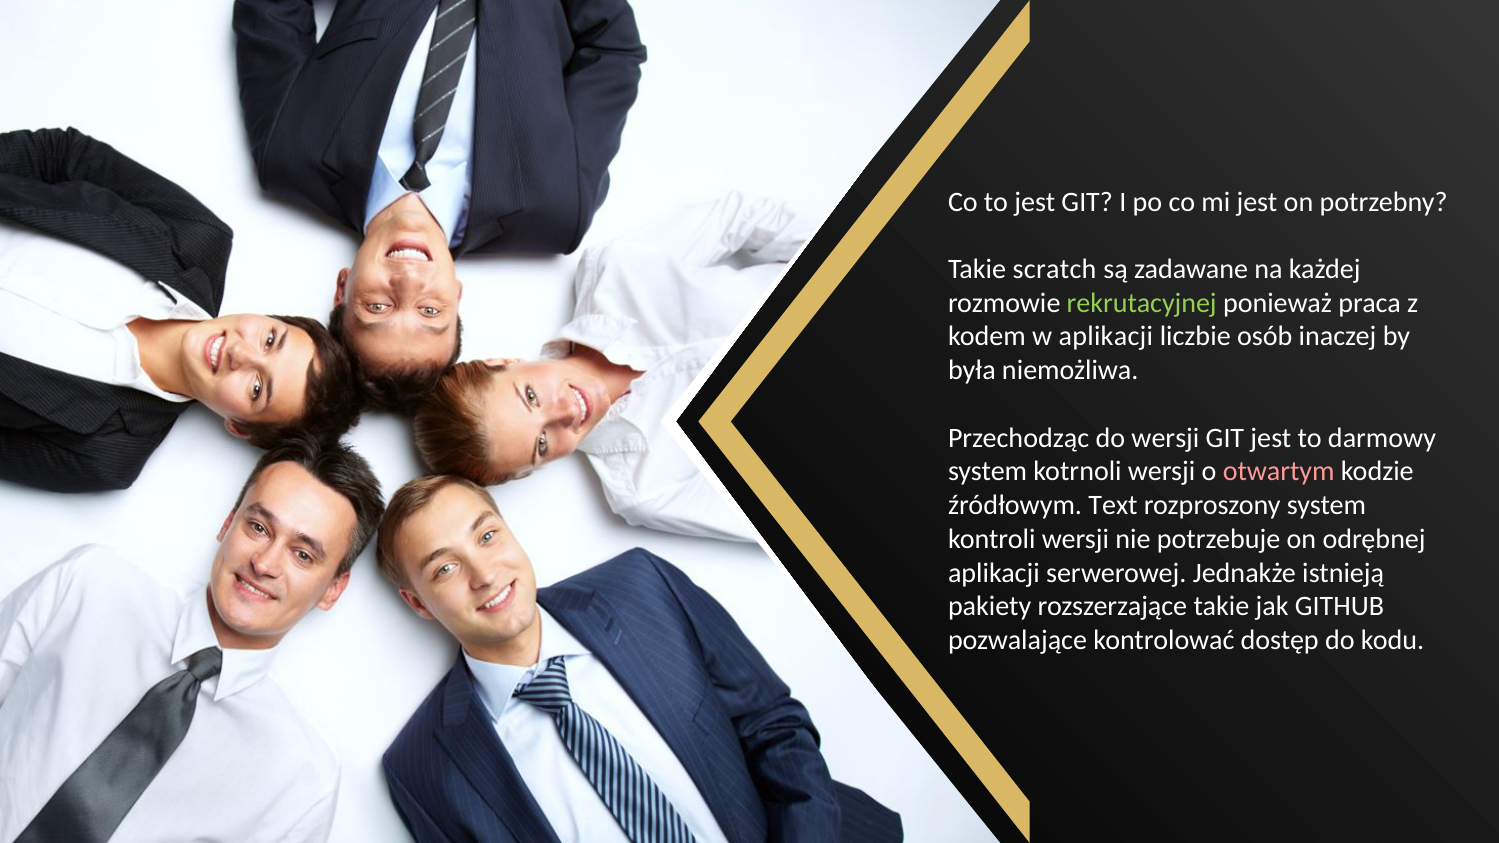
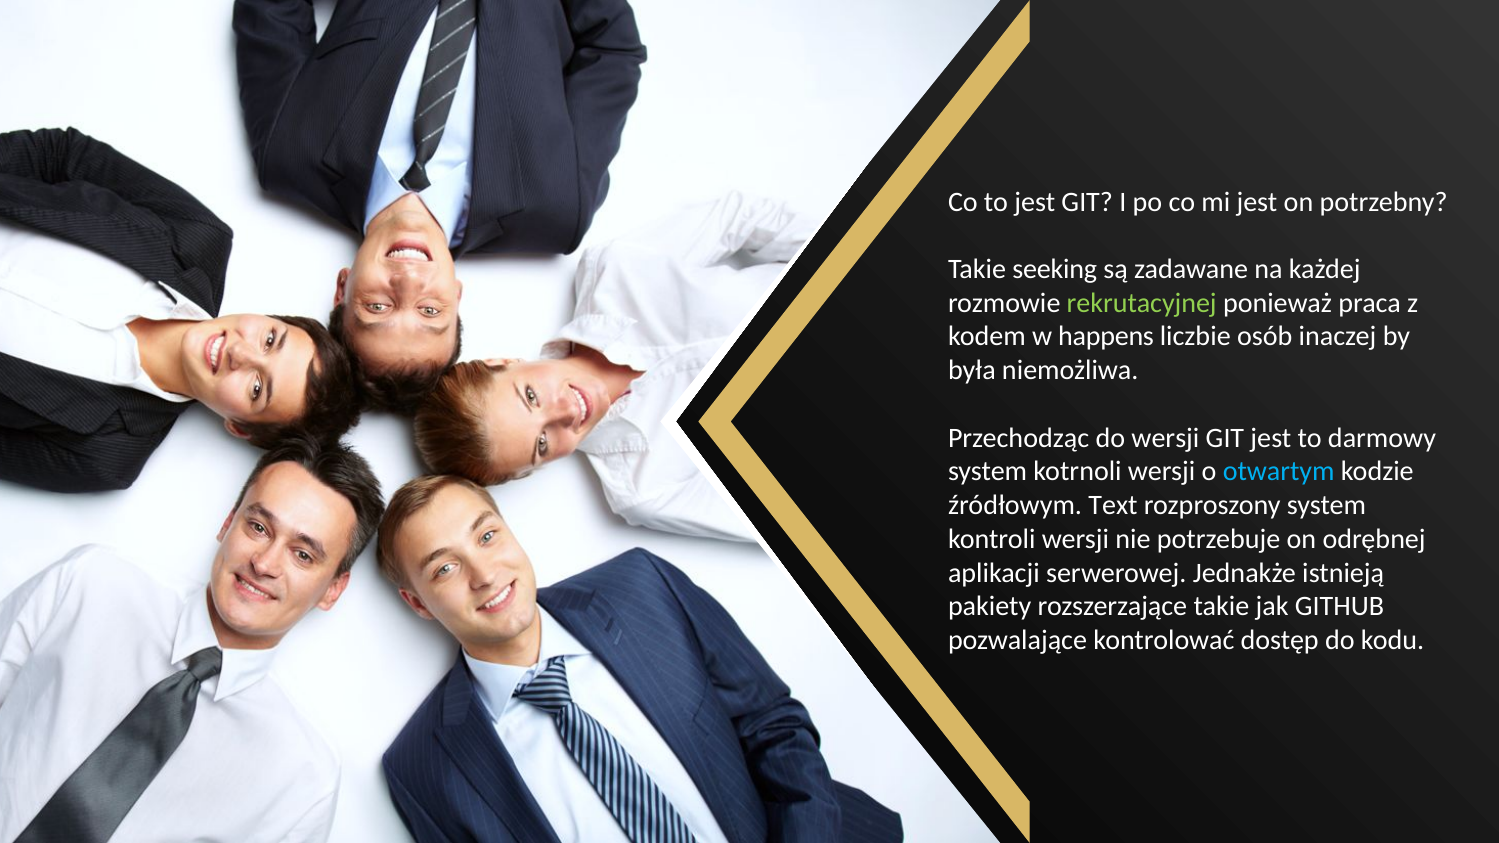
scratch: scratch -> seeking
w aplikacji: aplikacji -> happens
otwartym colour: pink -> light blue
